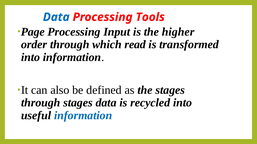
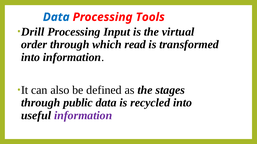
Page: Page -> Drill
higher: higher -> virtual
through stages: stages -> public
information at (83, 116) colour: blue -> purple
